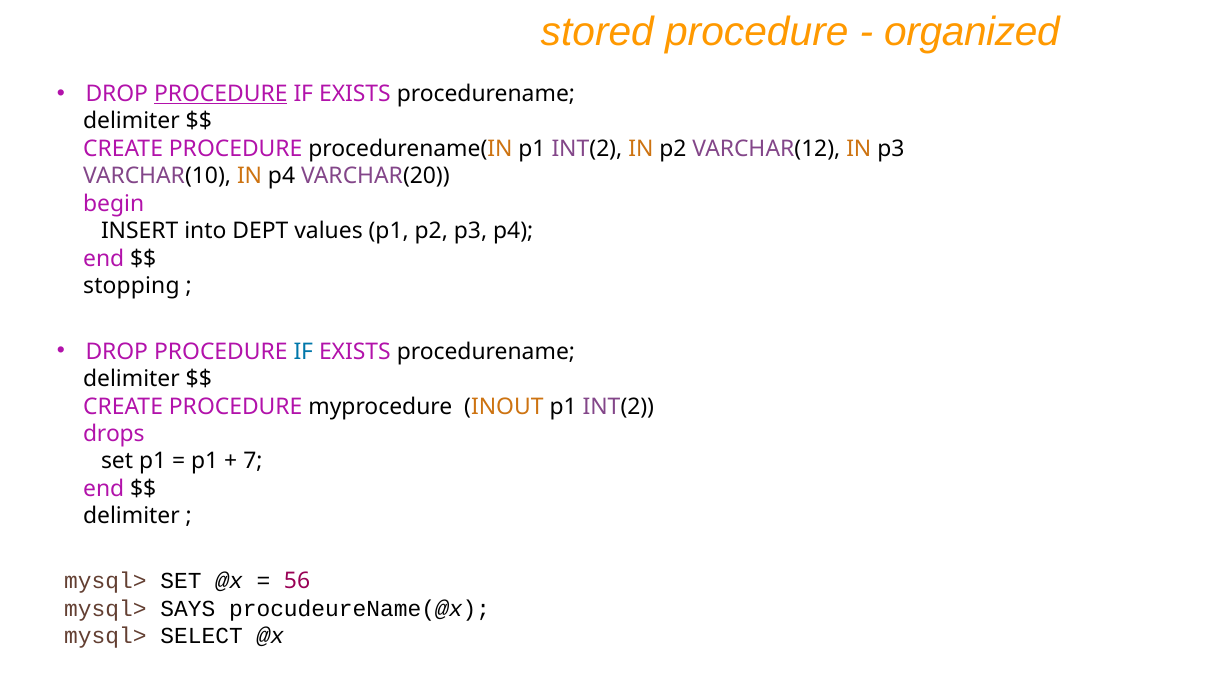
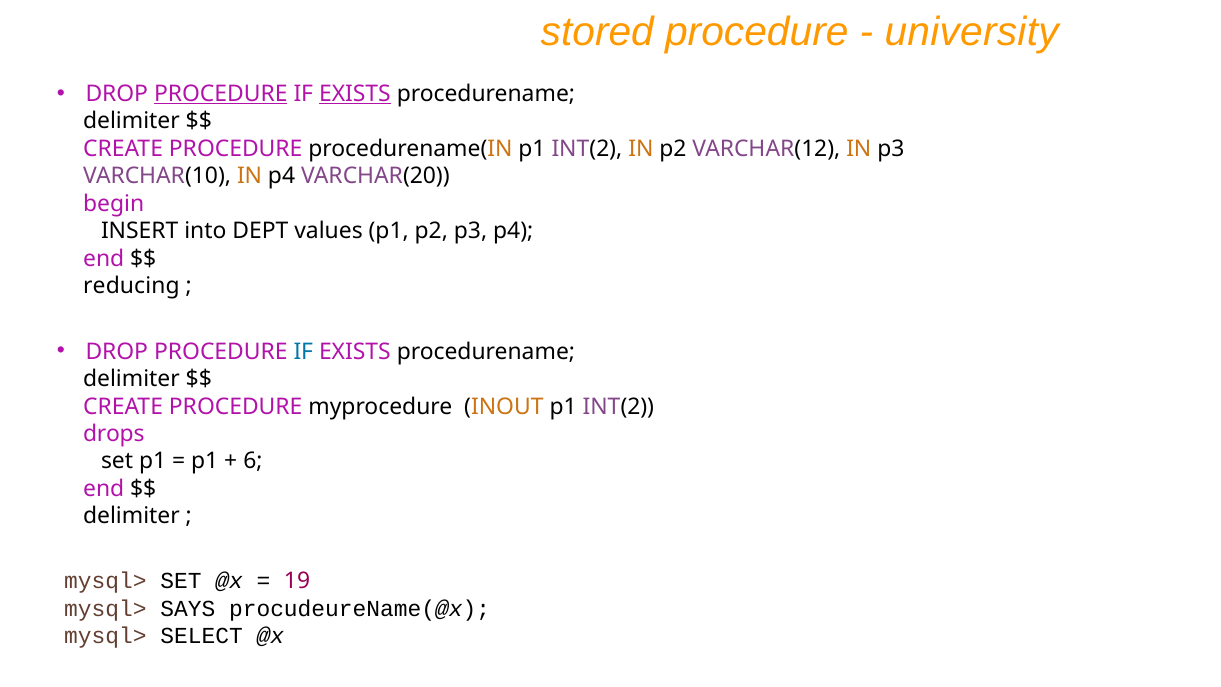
organized: organized -> university
EXISTS at (355, 94) underline: none -> present
stopping: stopping -> reducing
7: 7 -> 6
56: 56 -> 19
